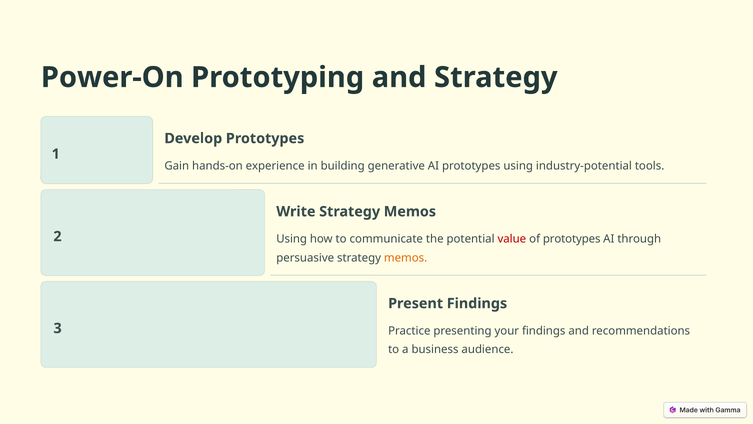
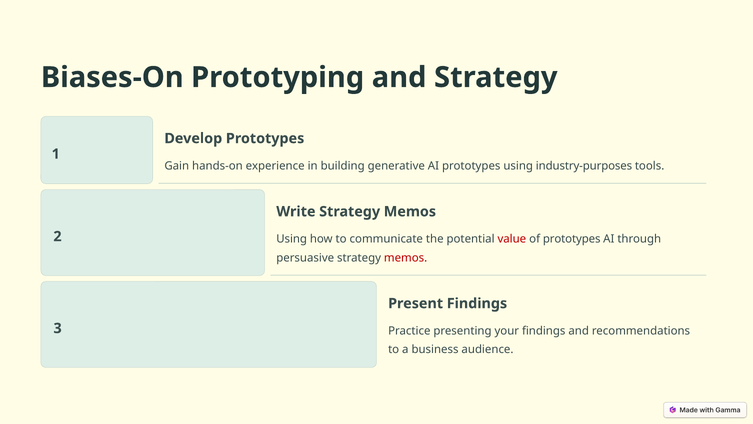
Power-On: Power-On -> Biases-On
industry-potential: industry-potential -> industry-purposes
memos at (406, 257) colour: orange -> red
